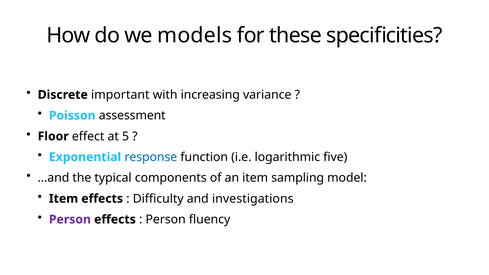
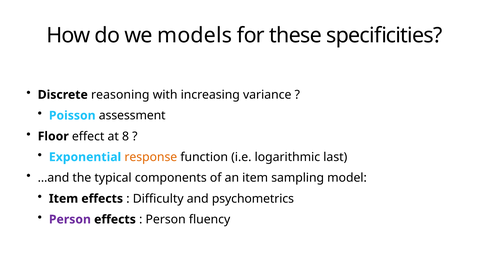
important: important -> reasoning
5: 5 -> 8
response colour: blue -> orange
five: five -> last
investigations: investigations -> psychometrics
